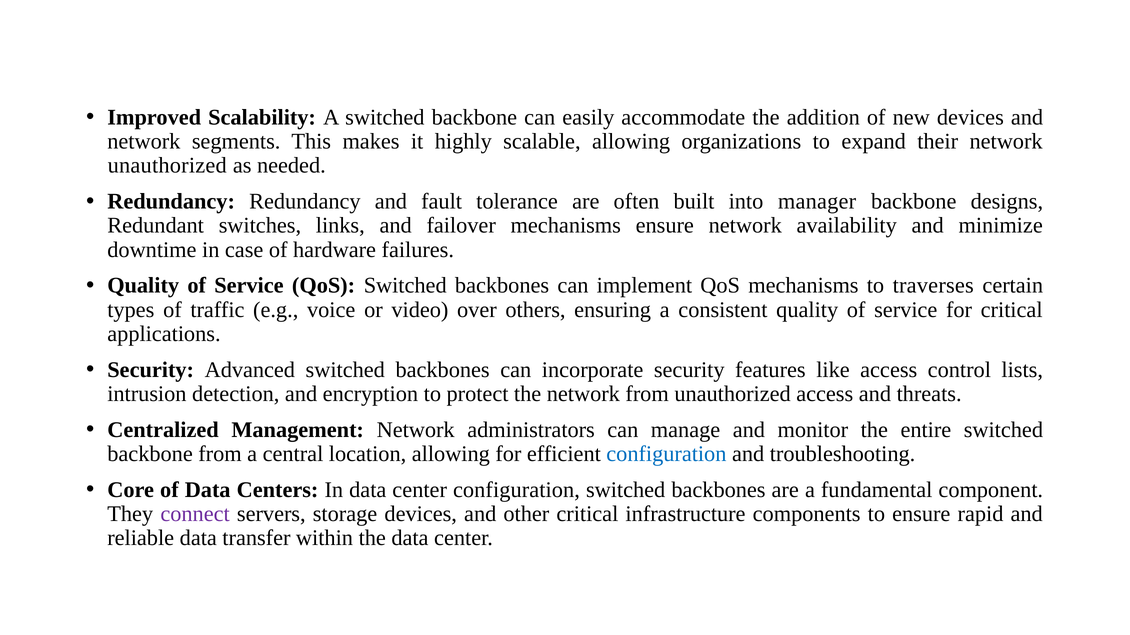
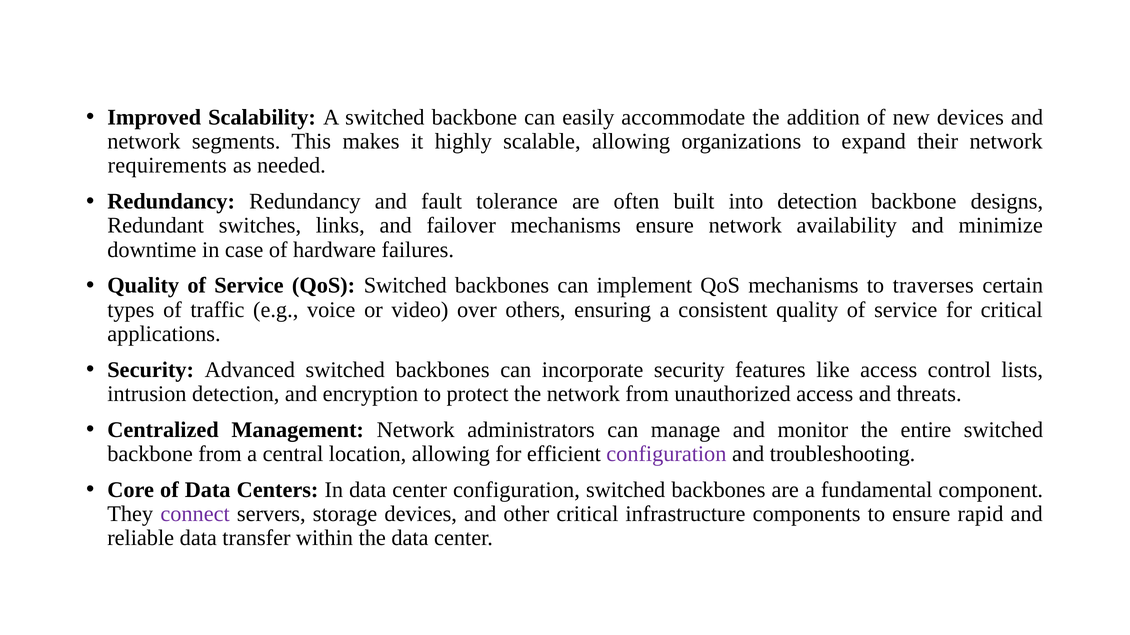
unauthorized at (167, 166): unauthorized -> requirements
into manager: manager -> detection
configuration at (666, 454) colour: blue -> purple
